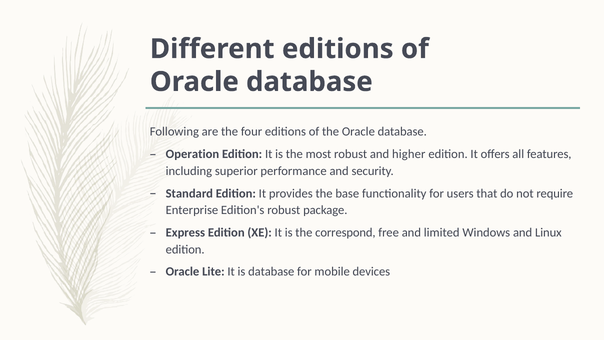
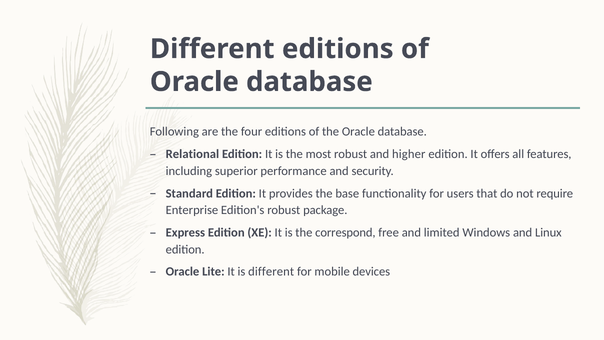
Operation: Operation -> Relational
is database: database -> different
